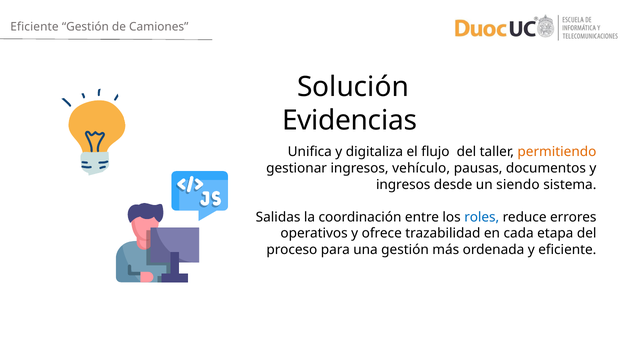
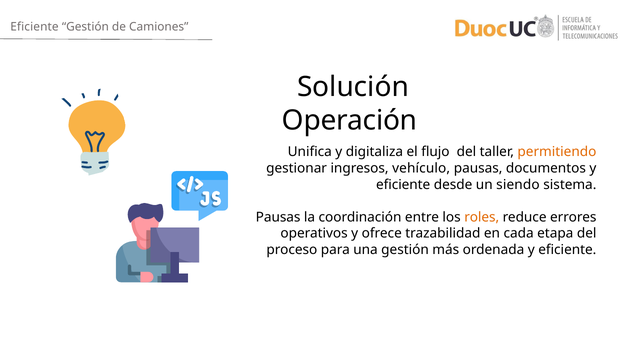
Evidencias: Evidencias -> Operación
ingresos at (403, 185): ingresos -> eficiente
Salidas at (278, 217): Salidas -> Pausas
roles colour: blue -> orange
